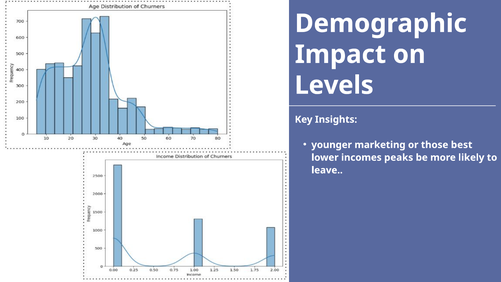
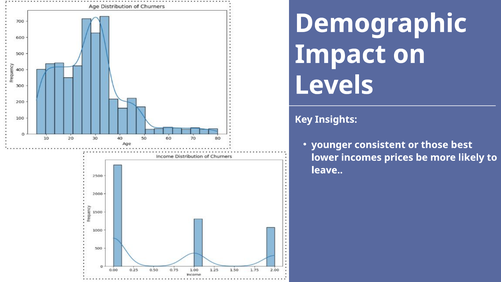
marketing: marketing -> consistent
peaks: peaks -> prices
